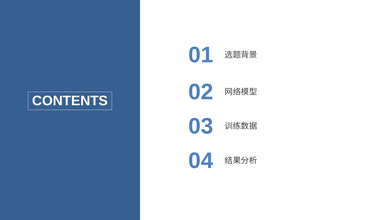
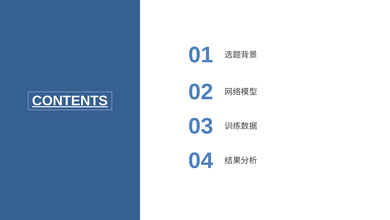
CONTENTS underline: none -> present
